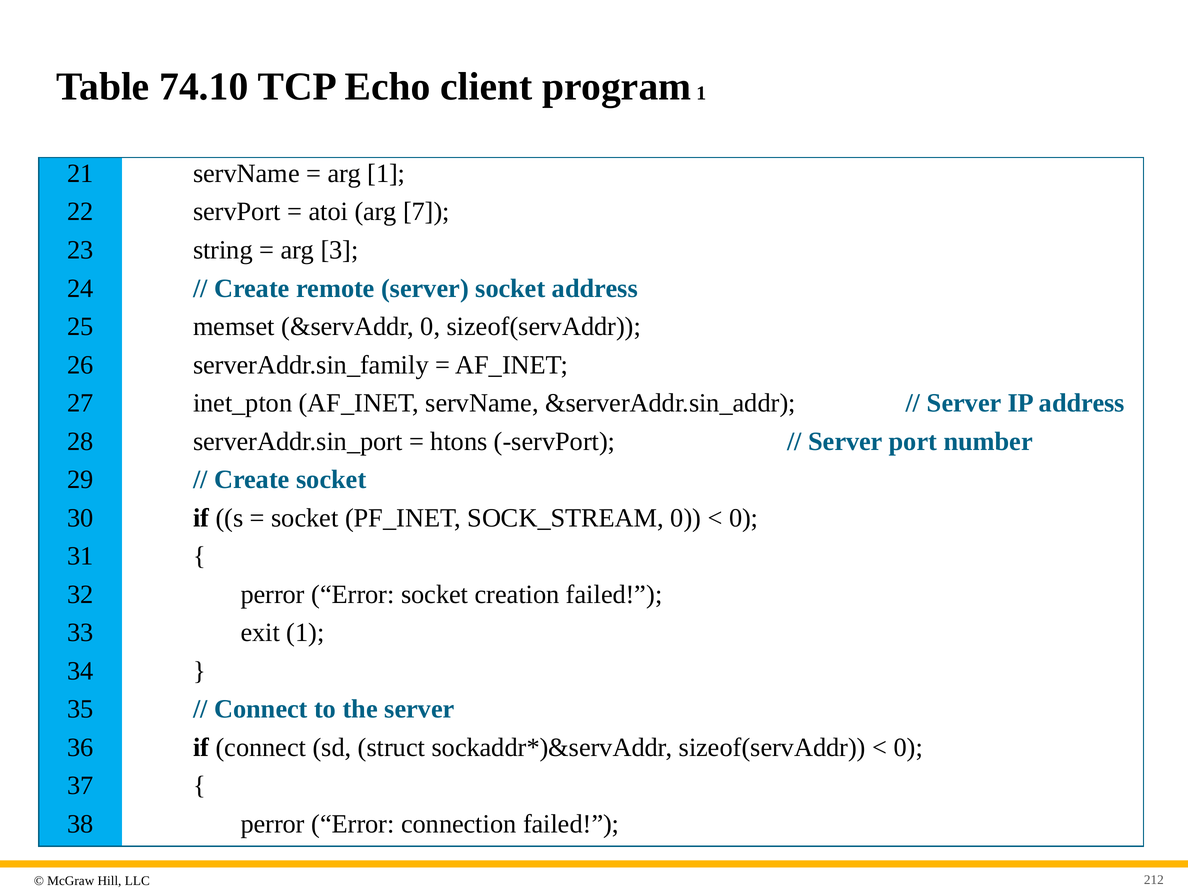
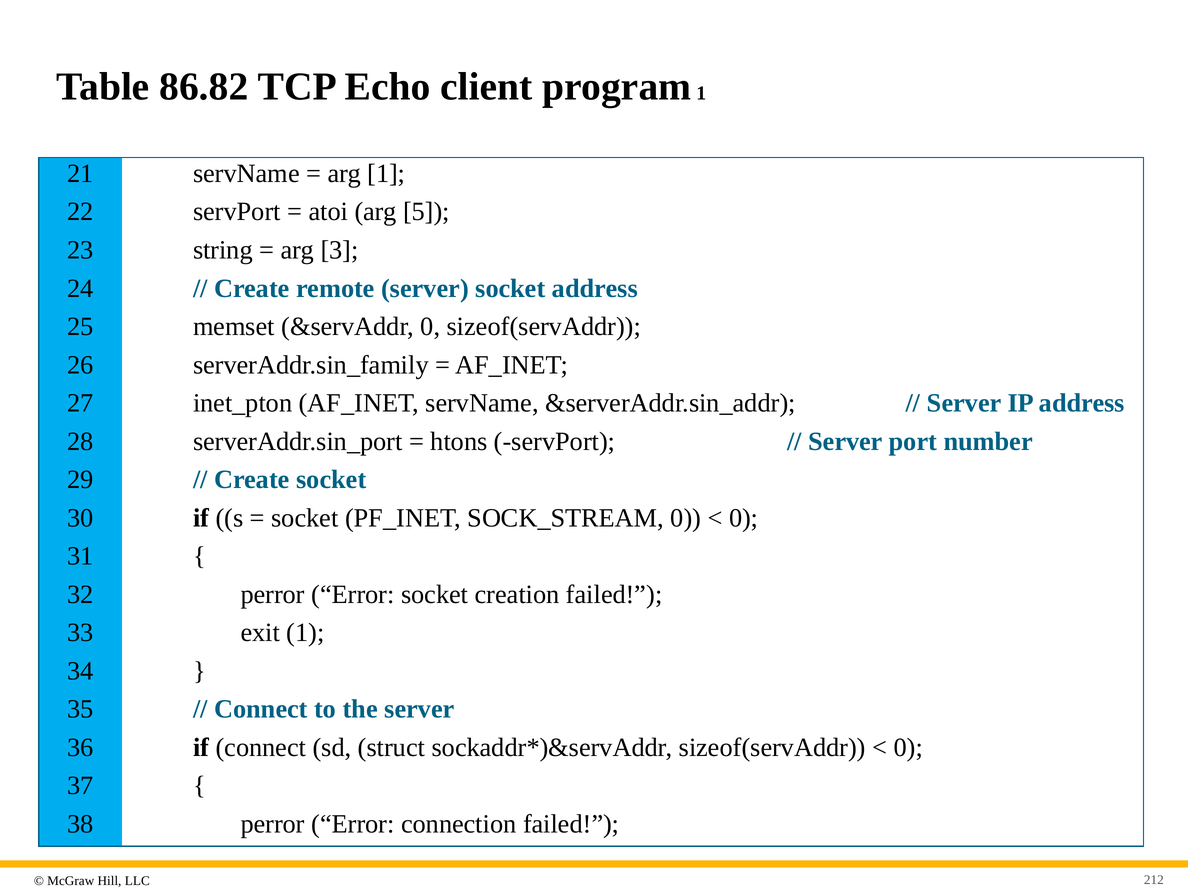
74.10: 74.10 -> 86.82
7: 7 -> 5
